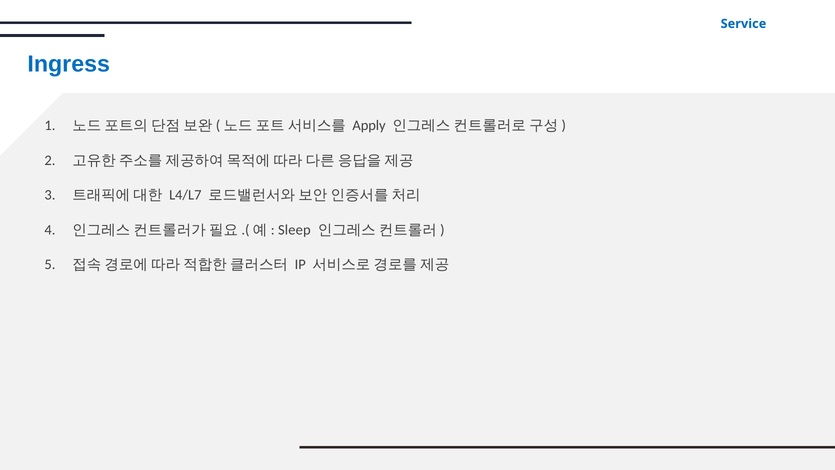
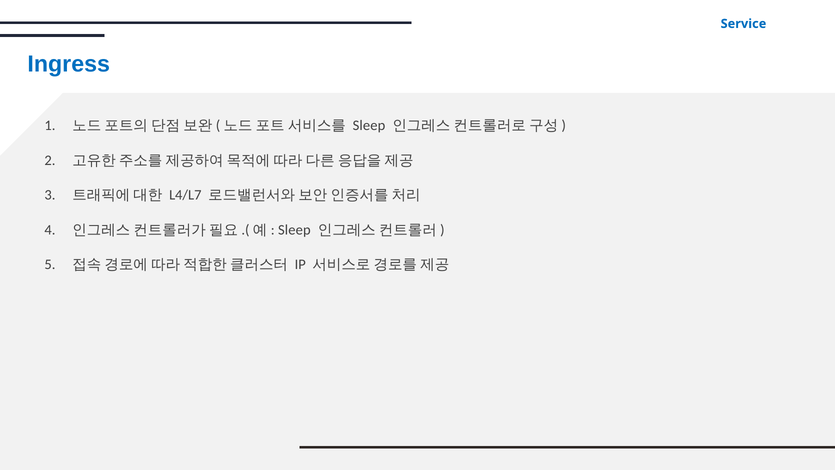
Apply at (369, 125): Apply -> Sleep
